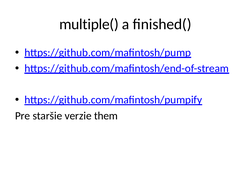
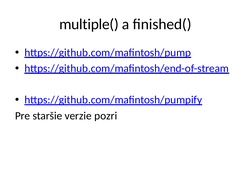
them: them -> pozri
